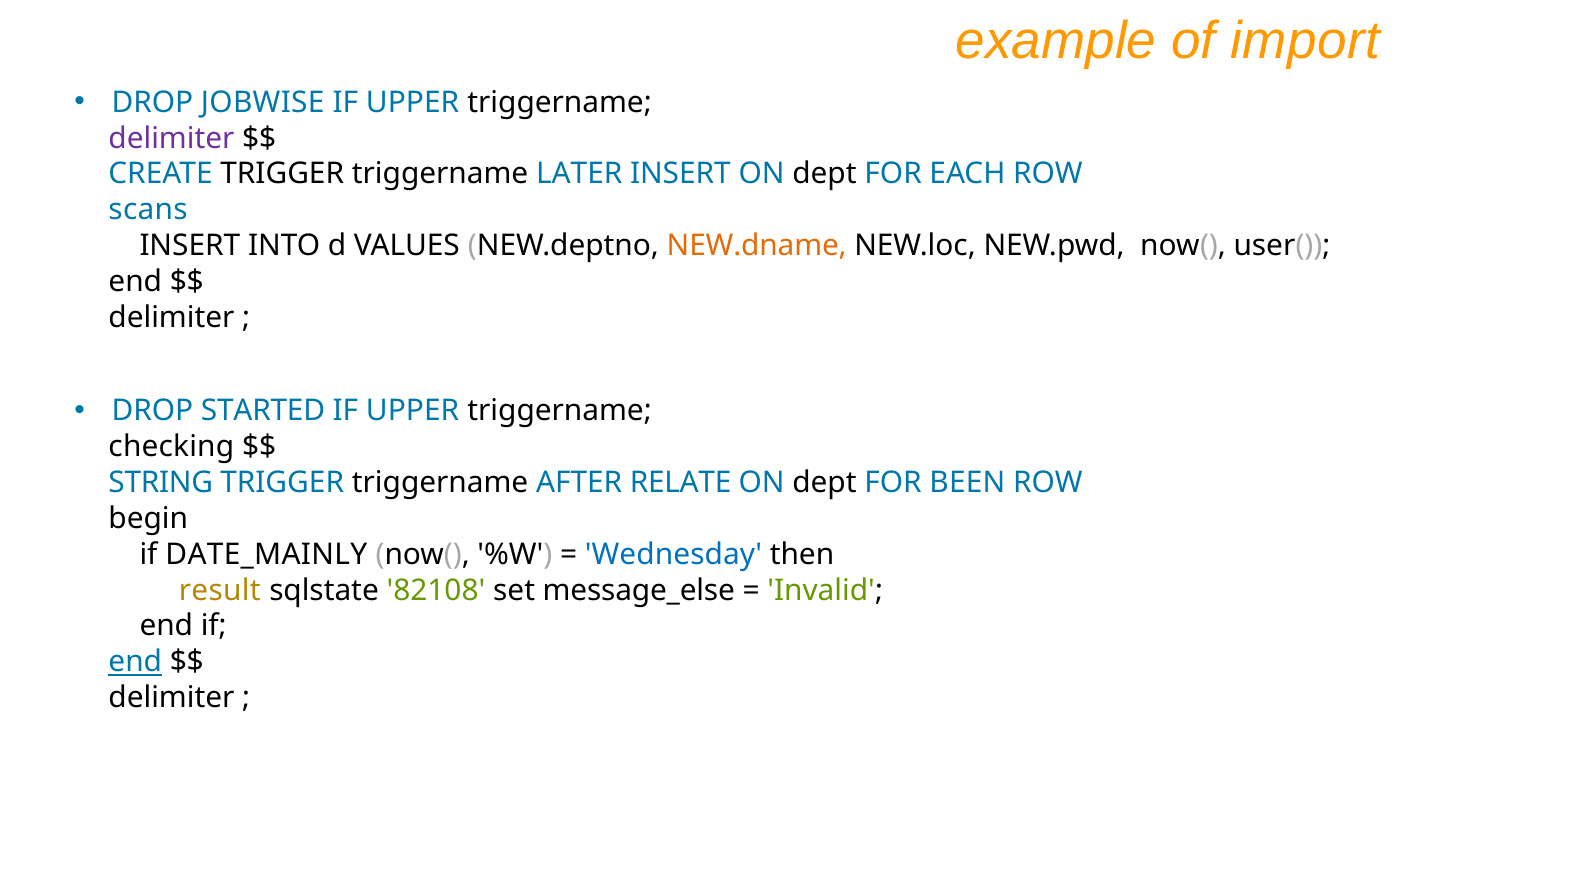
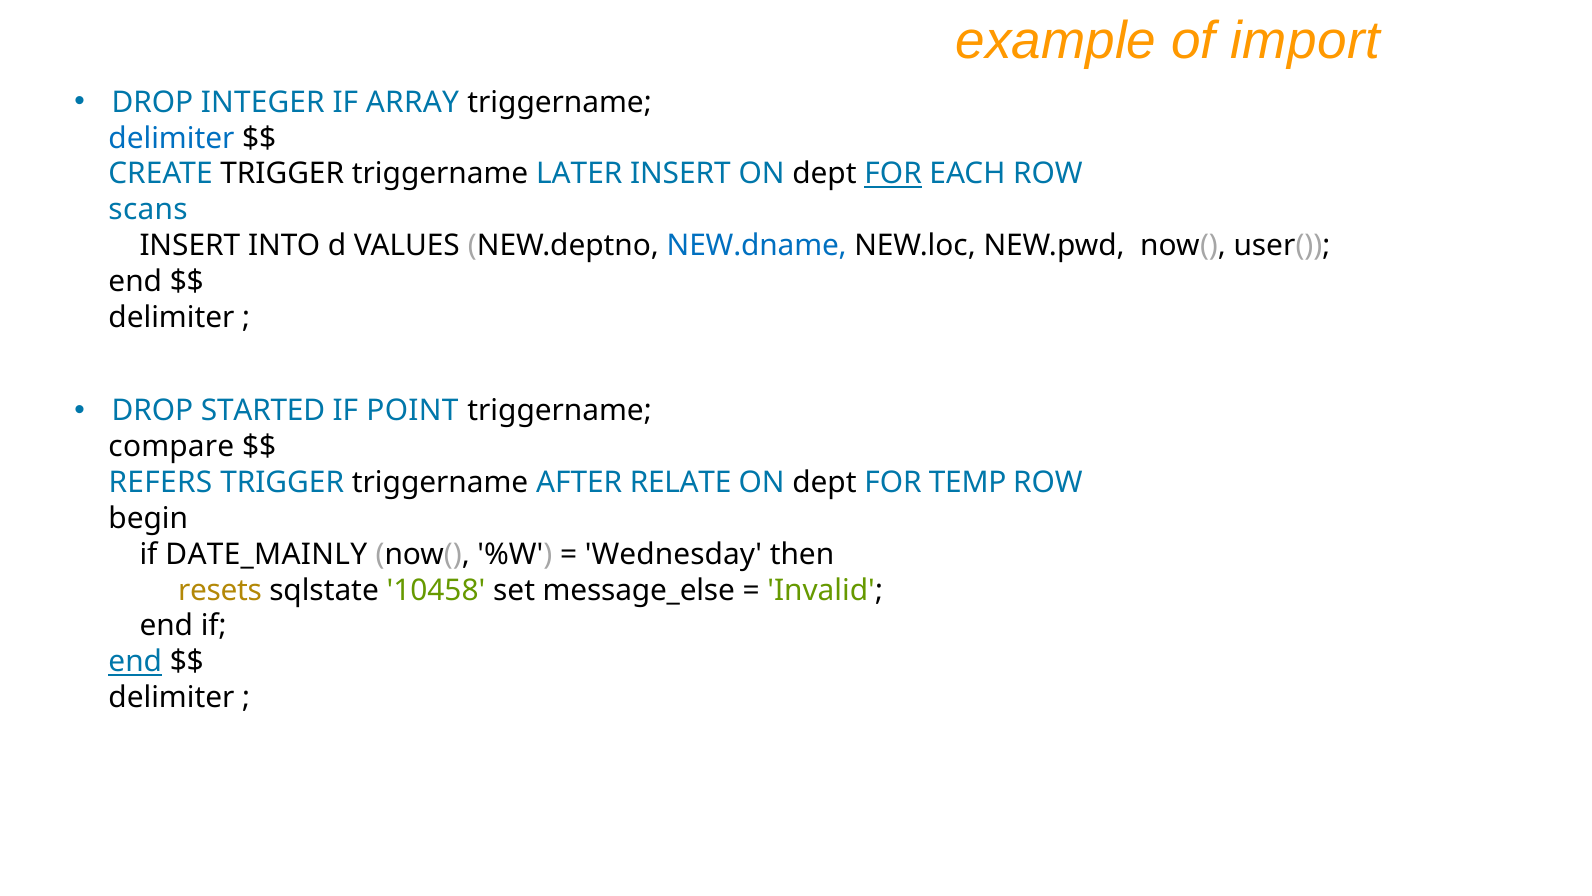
JOBWISE: JOBWISE -> INTEGER
UPPER at (413, 102): UPPER -> ARRAY
delimiter at (171, 138) colour: purple -> blue
FOR at (893, 174) underline: none -> present
NEW.dname colour: orange -> blue
UPPER at (413, 411): UPPER -> POINT
checking: checking -> compare
STRING: STRING -> REFERS
BEEN: BEEN -> TEMP
Wednesday colour: blue -> black
result: result -> resets
82108: 82108 -> 10458
